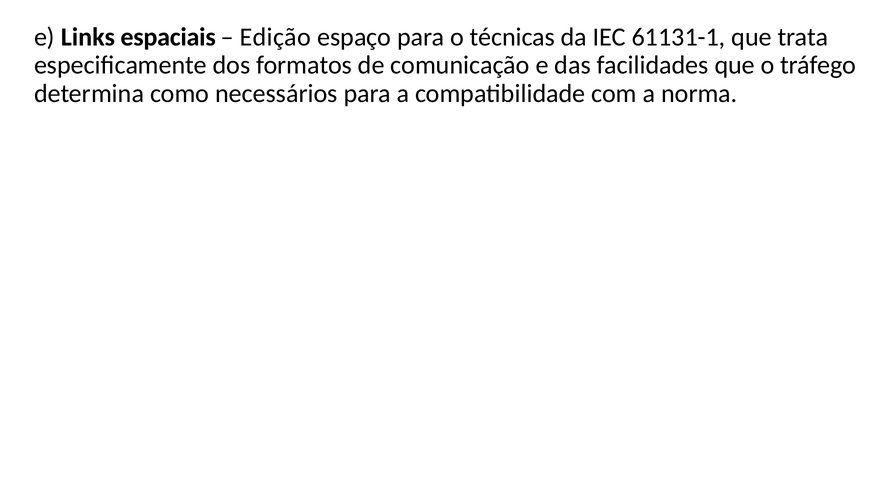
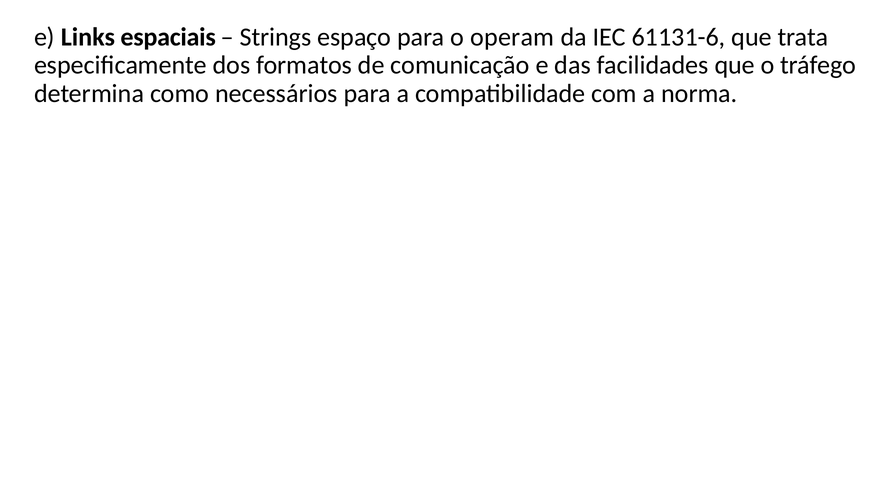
Edição: Edição -> Strings
técnicas: técnicas -> operam
61131-1: 61131-1 -> 61131-6
